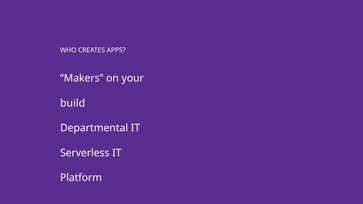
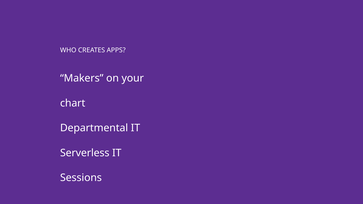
build: build -> chart
Platform: Platform -> Sessions
